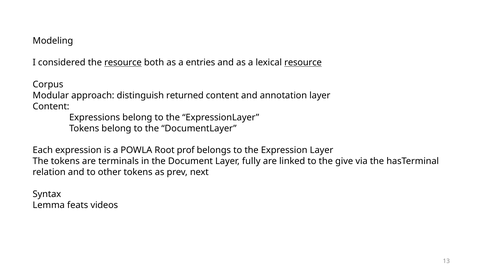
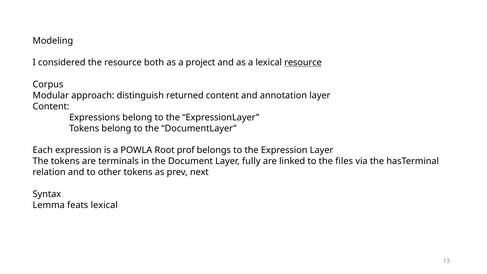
resource at (123, 63) underline: present -> none
entries: entries -> project
give: give -> files
feats videos: videos -> lexical
